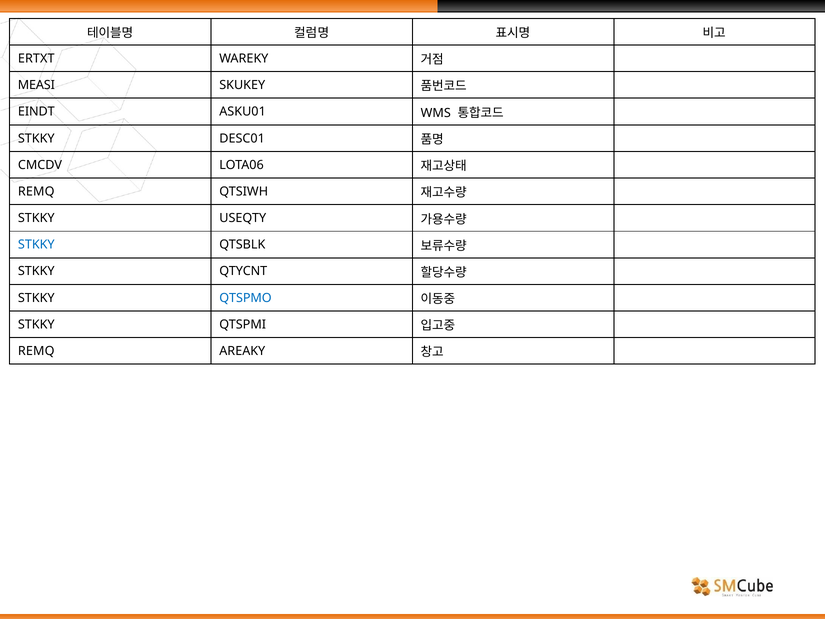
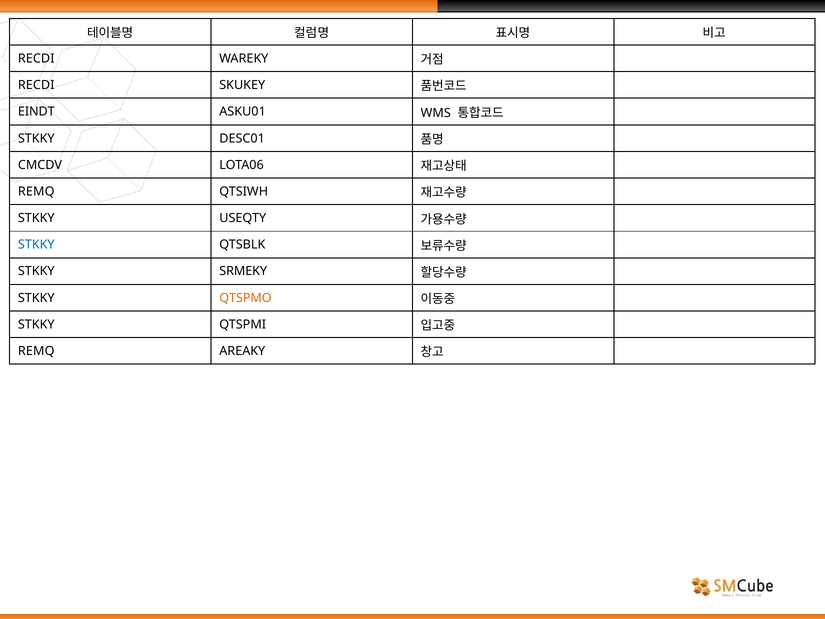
ERTXT at (36, 58): ERTXT -> RECDI
MEASI at (36, 85): MEASI -> RECDI
QTYCNT: QTYCNT -> SRMEKY
QTSPMO colour: blue -> orange
